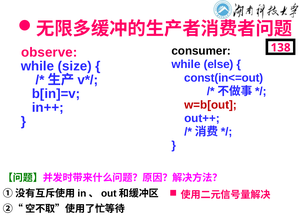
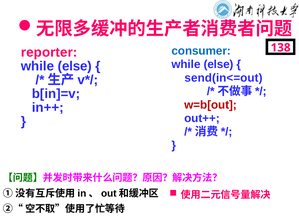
consumer colour: black -> blue
observe: observe -> reporter
size at (75, 66): size -> else
const(in<=out: const(in<=out -> send(in<=out
